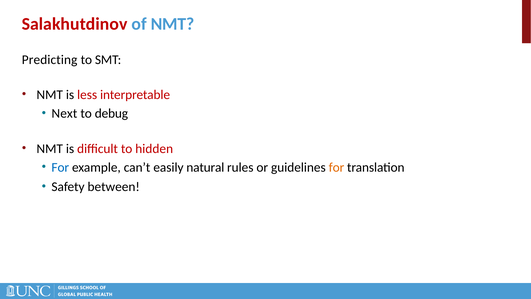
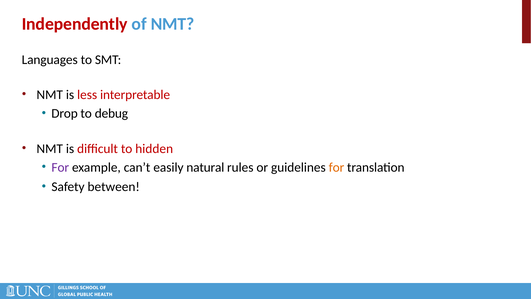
Salakhutdinov: Salakhutdinov -> Independently
Predicting: Predicting -> Languages
Next: Next -> Drop
For at (60, 167) colour: blue -> purple
